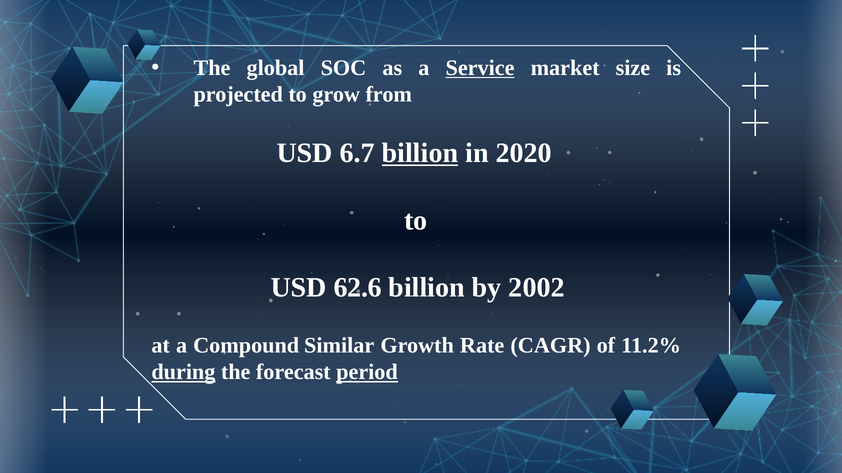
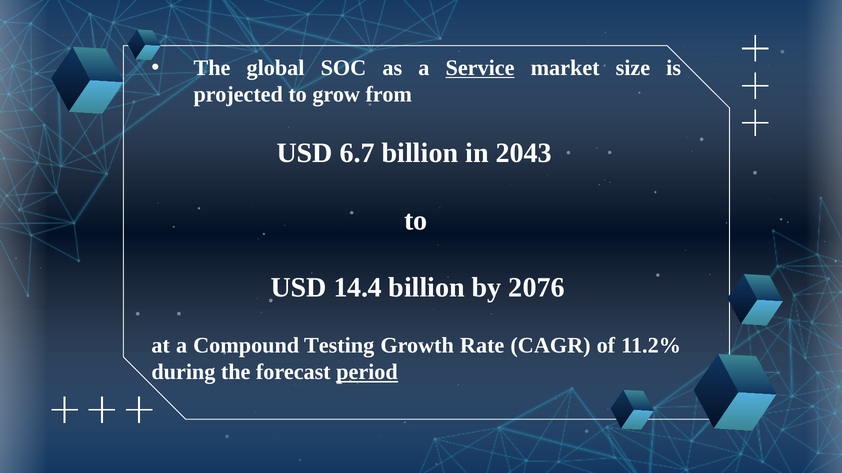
billion at (420, 153) underline: present -> none
2020: 2020 -> 2043
62.6: 62.6 -> 14.4
2002: 2002 -> 2076
Similar: Similar -> Testing
during underline: present -> none
